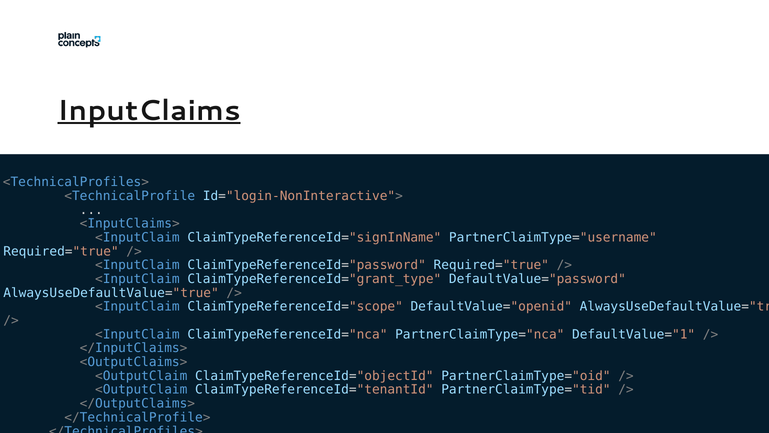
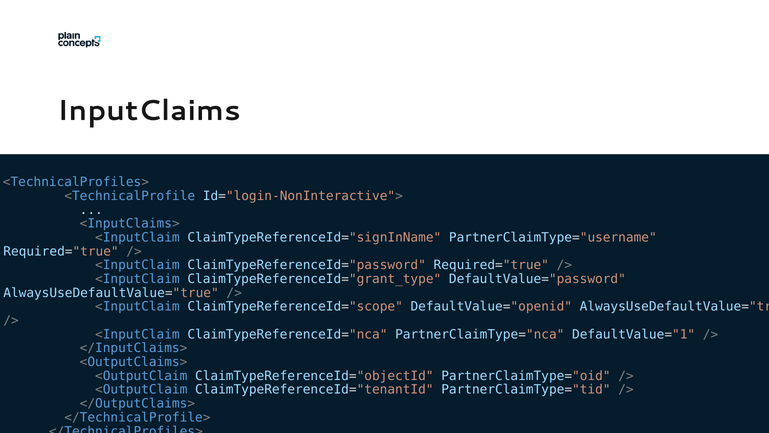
InputClaims underline: present -> none
